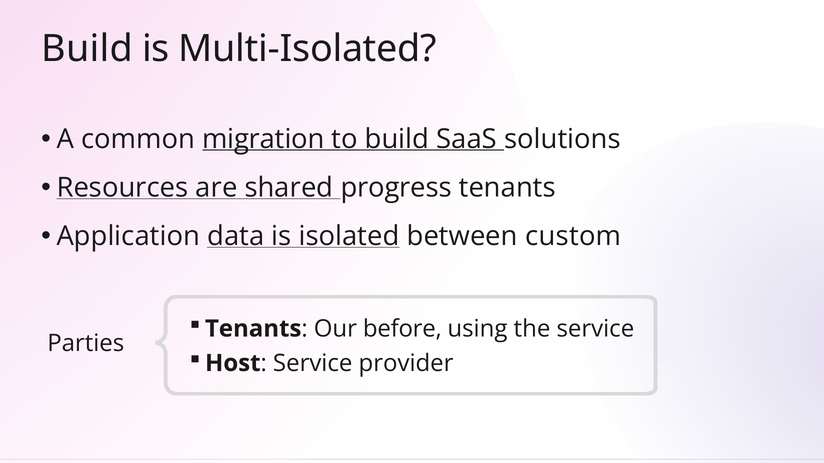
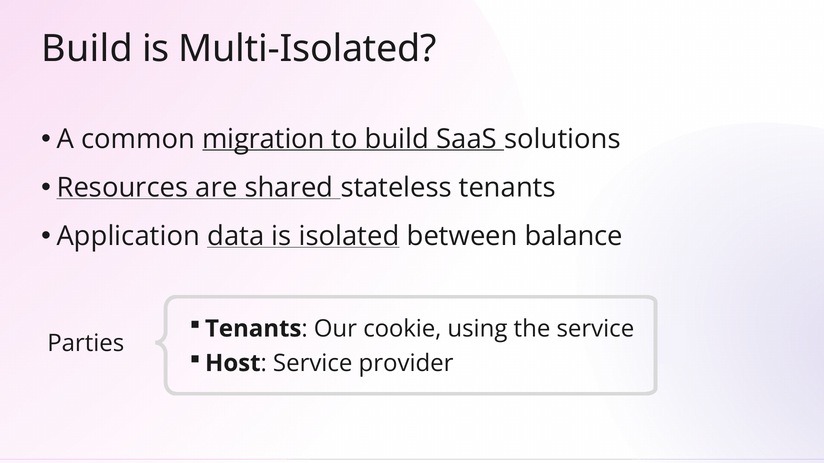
progress: progress -> stateless
custom: custom -> balance
before: before -> cookie
